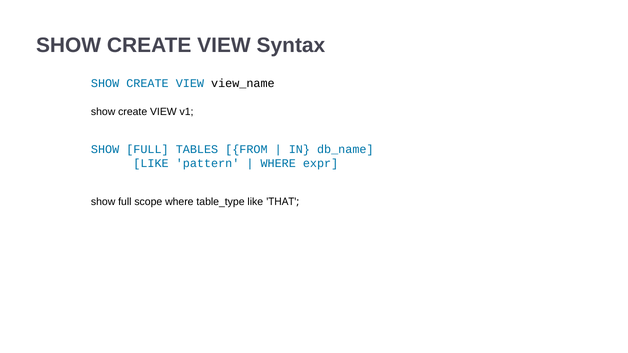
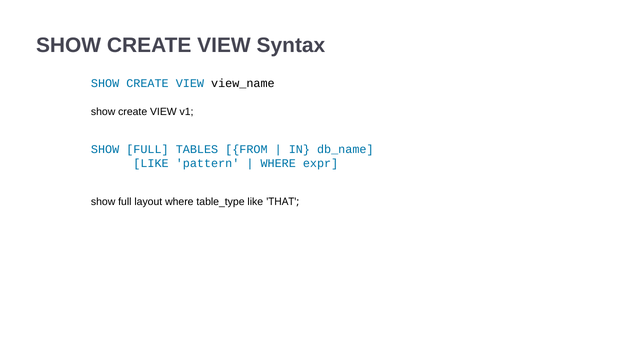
scope: scope -> layout
